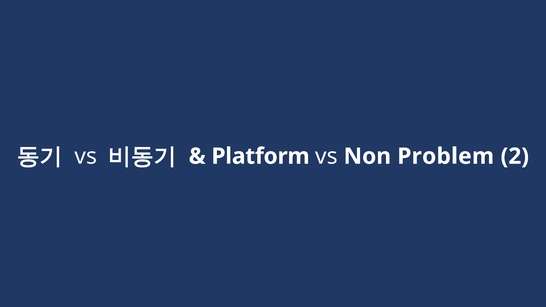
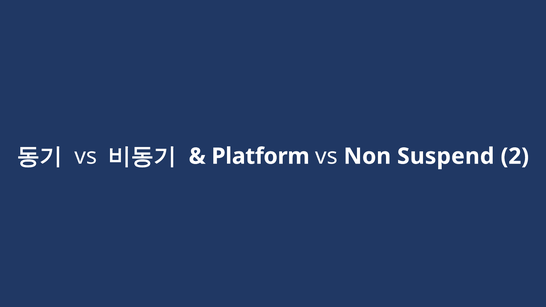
Problem: Problem -> Suspend
